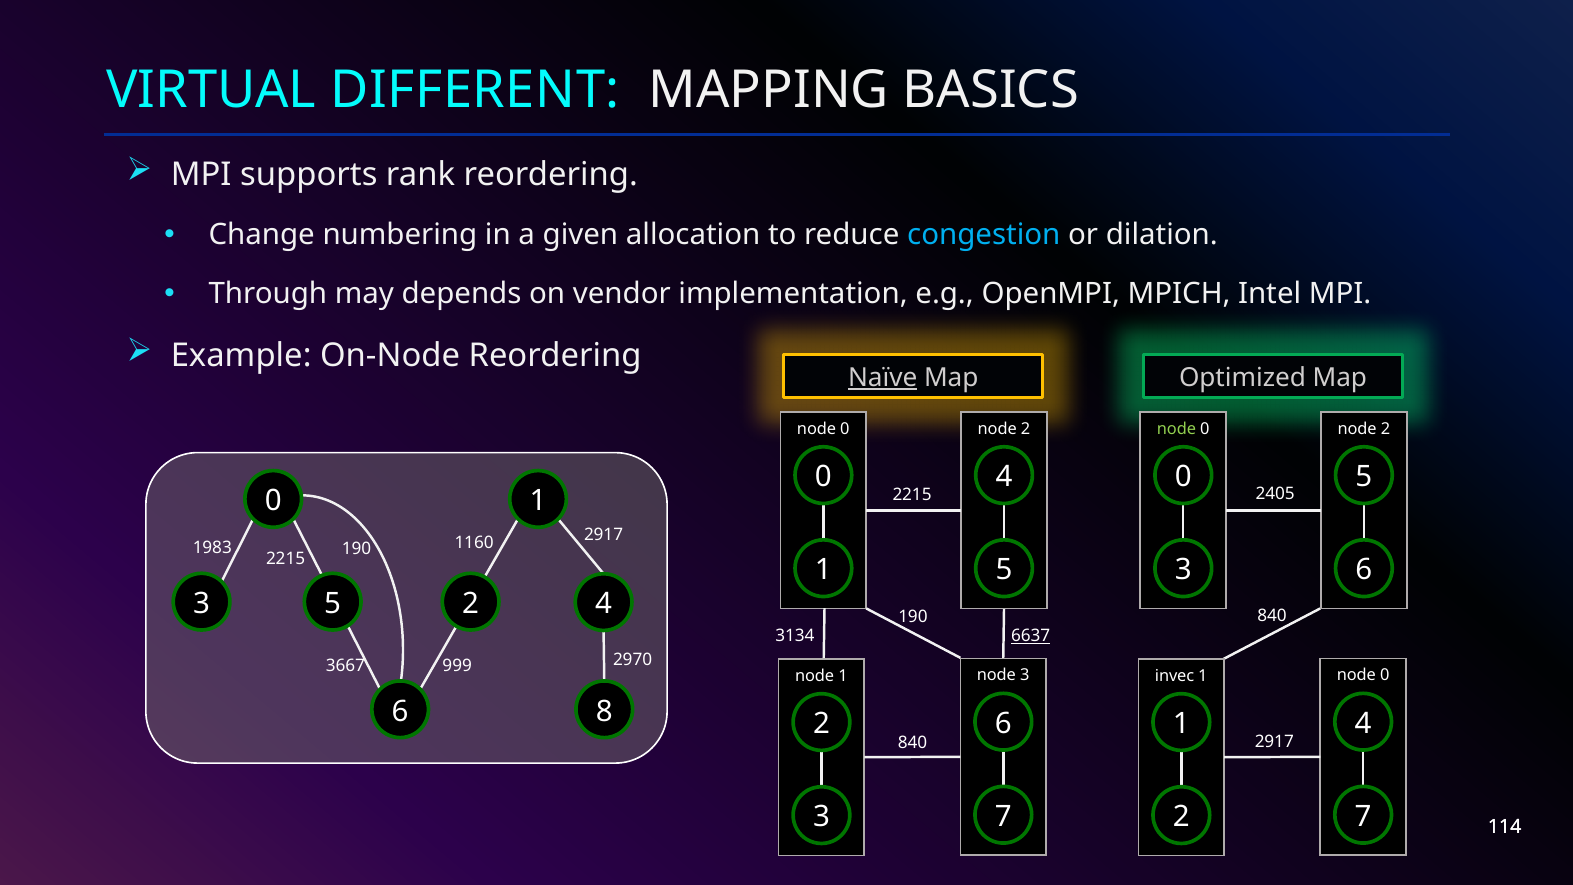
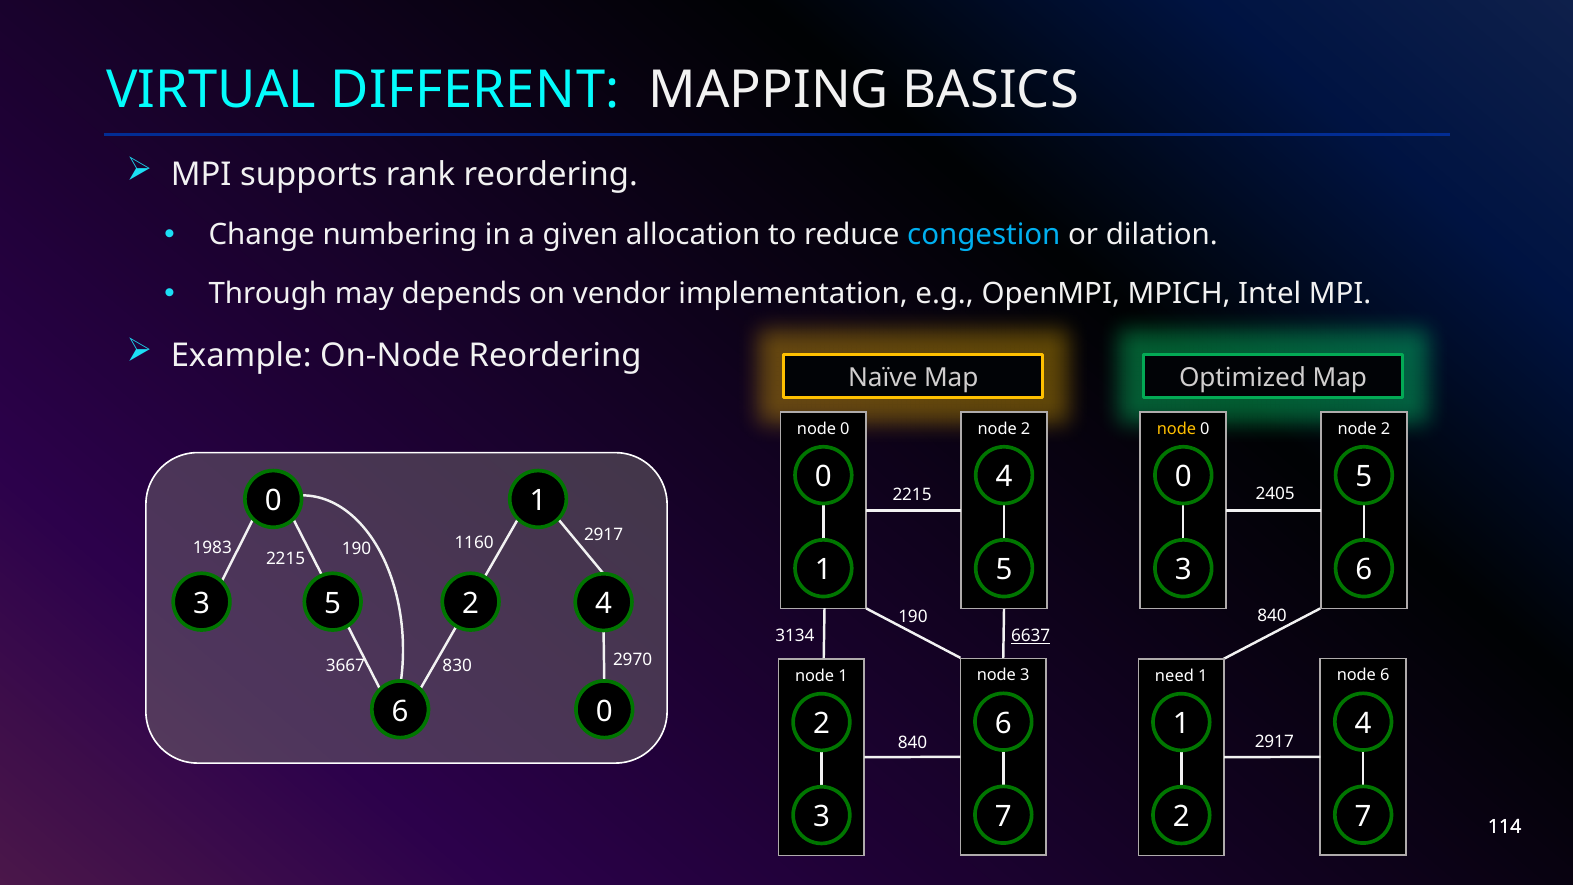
Naïve underline: present -> none
node at (1176, 429) colour: light green -> yellow
999: 999 -> 830
0 at (1385, 675): 0 -> 6
invec: invec -> need
6 8: 8 -> 0
